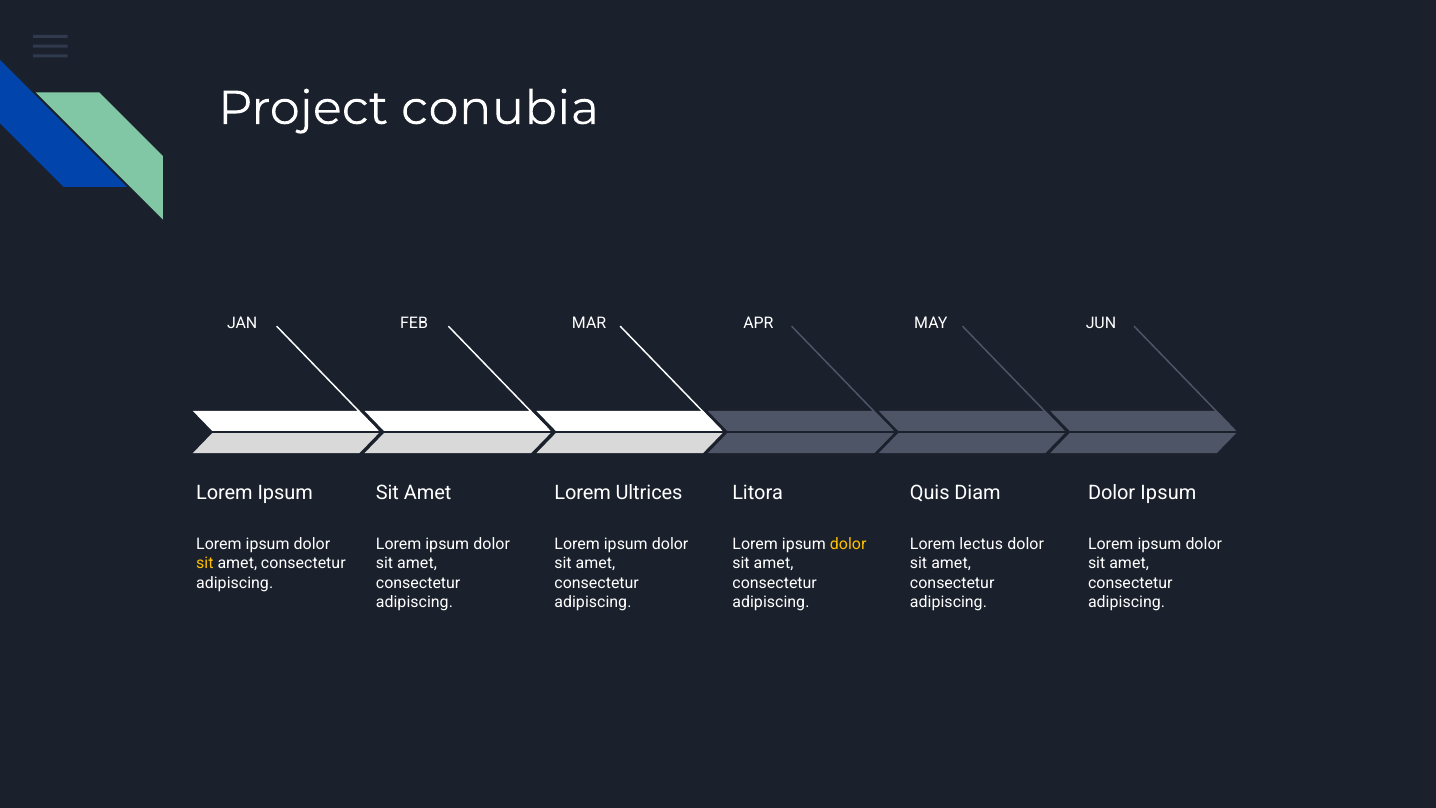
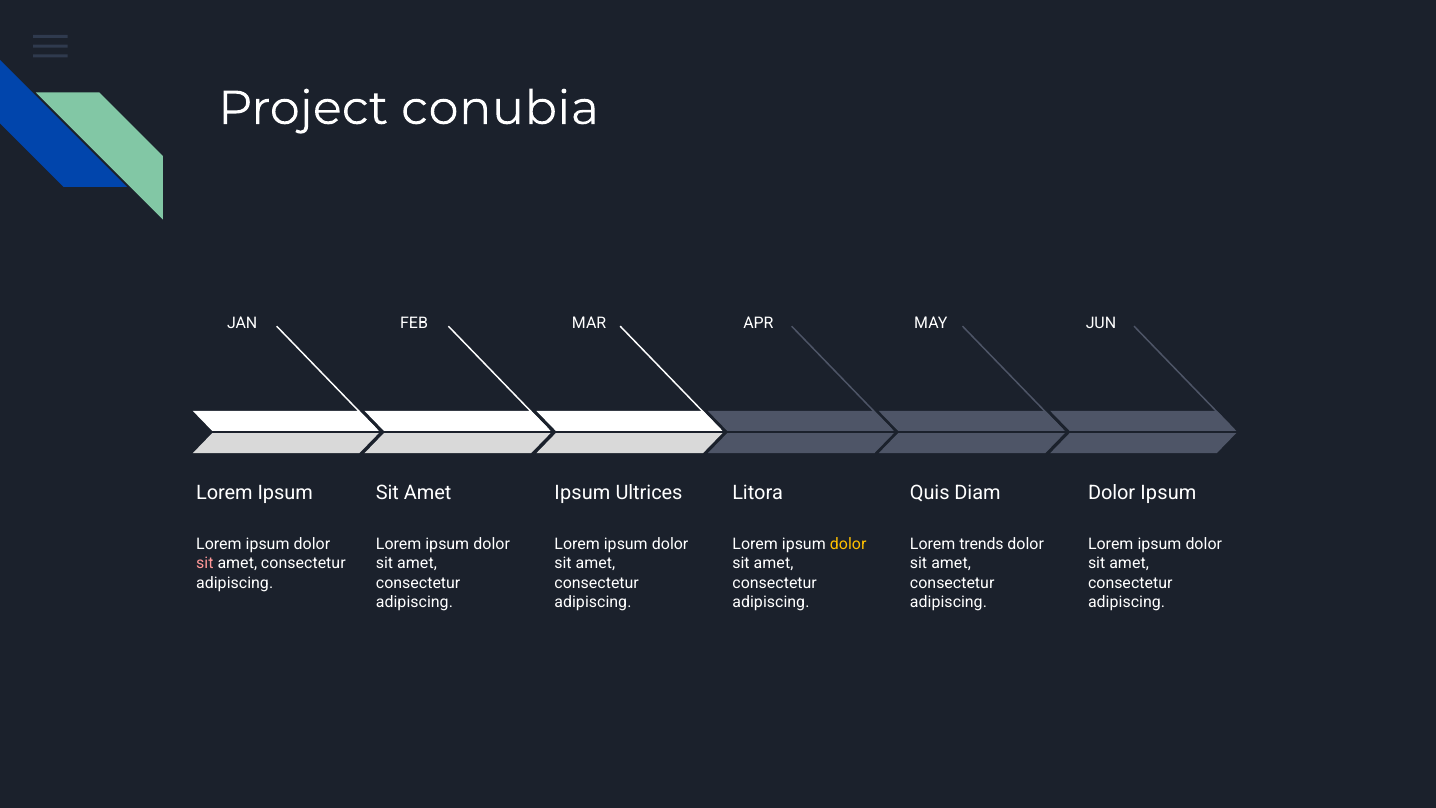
Lorem at (583, 493): Lorem -> Ipsum
lectus: lectus -> trends
sit at (205, 563) colour: yellow -> pink
